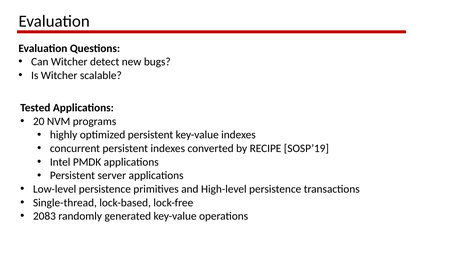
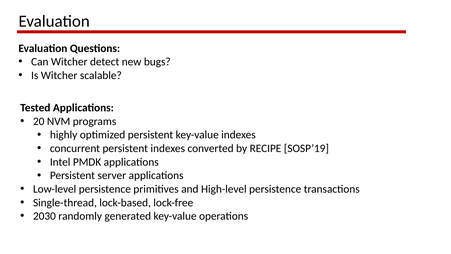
2083: 2083 -> 2030
